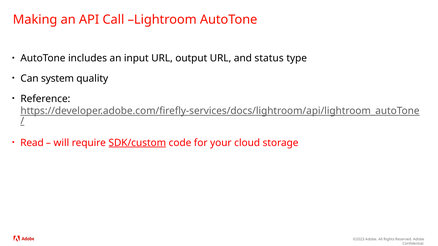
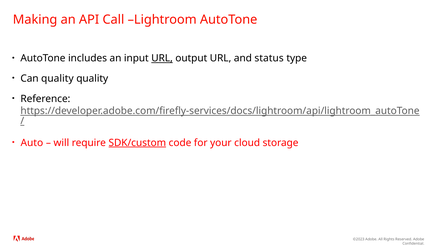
URL at (162, 58) underline: none -> present
Can system: system -> quality
Read: Read -> Auto
